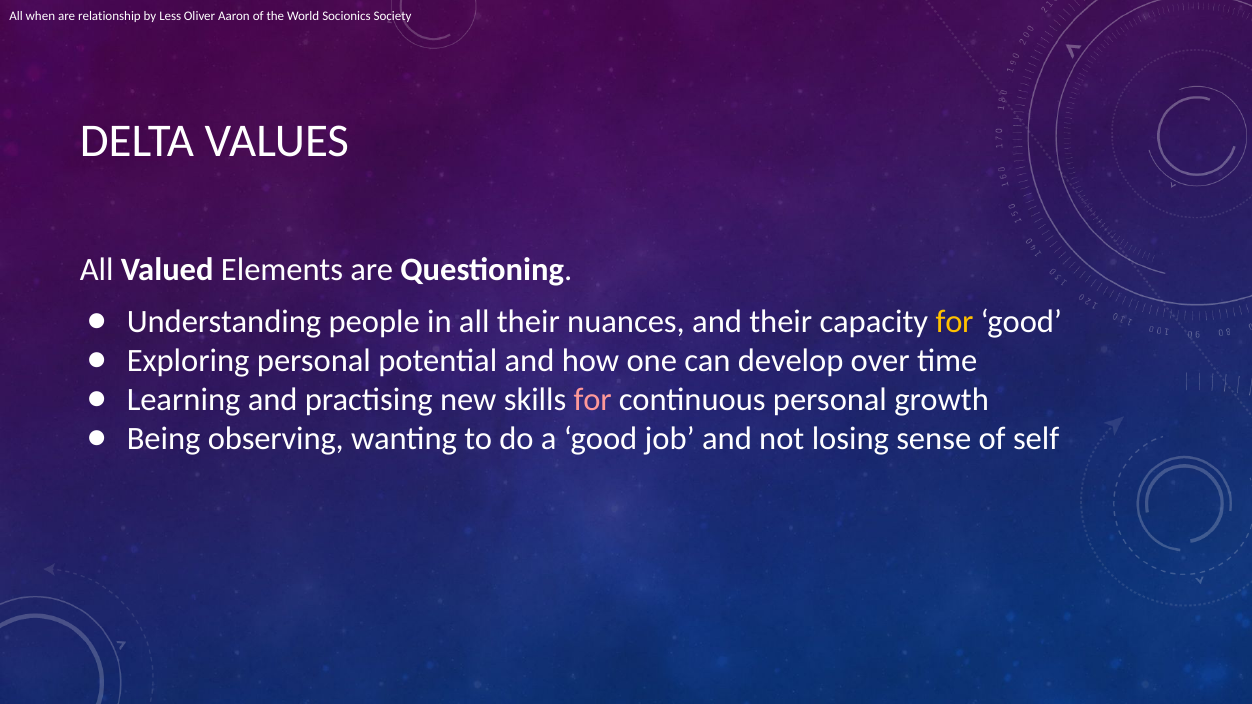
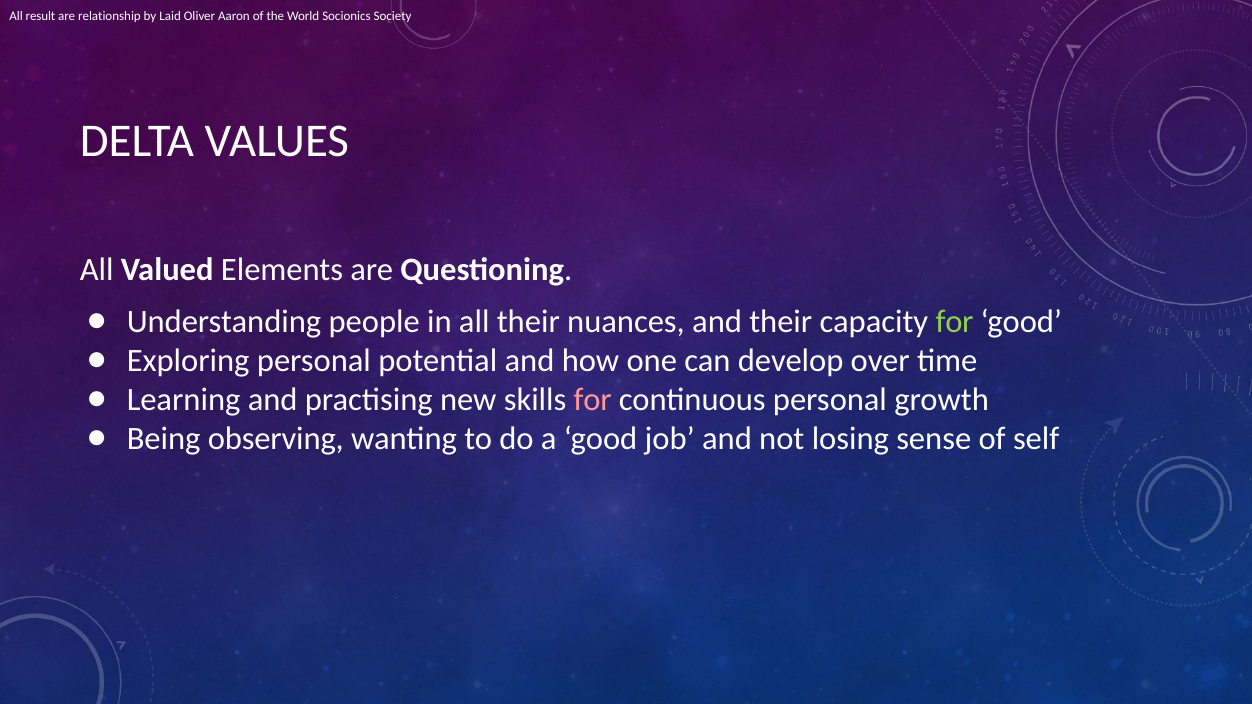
when: when -> result
Less: Less -> Laid
for at (955, 322) colour: yellow -> light green
